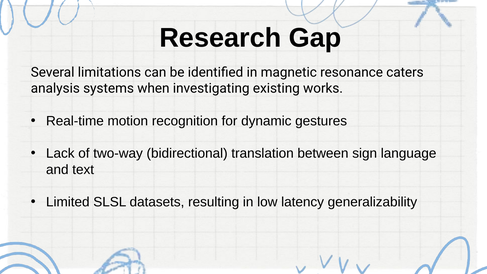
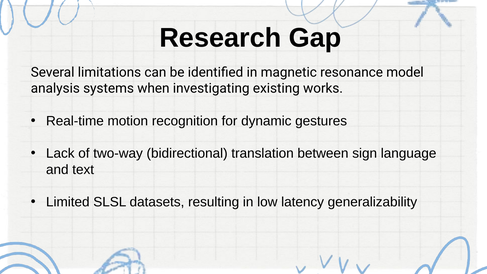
caters: caters -> model
